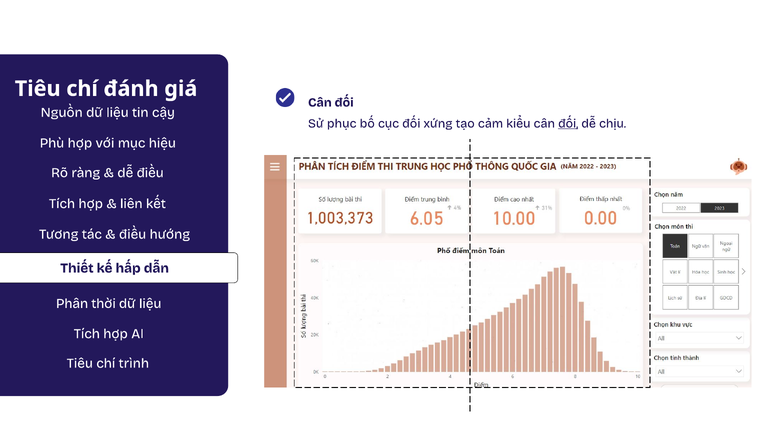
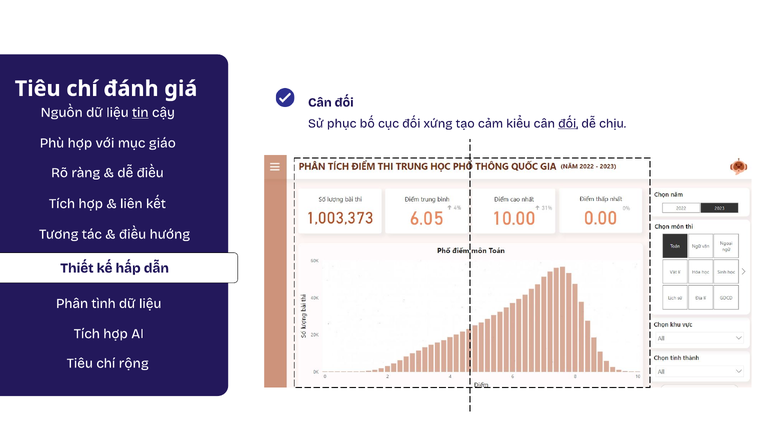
tin underline: none -> present
hiệu: hiệu -> giáo
thời: thời -> tình
trình: trình -> rộng
